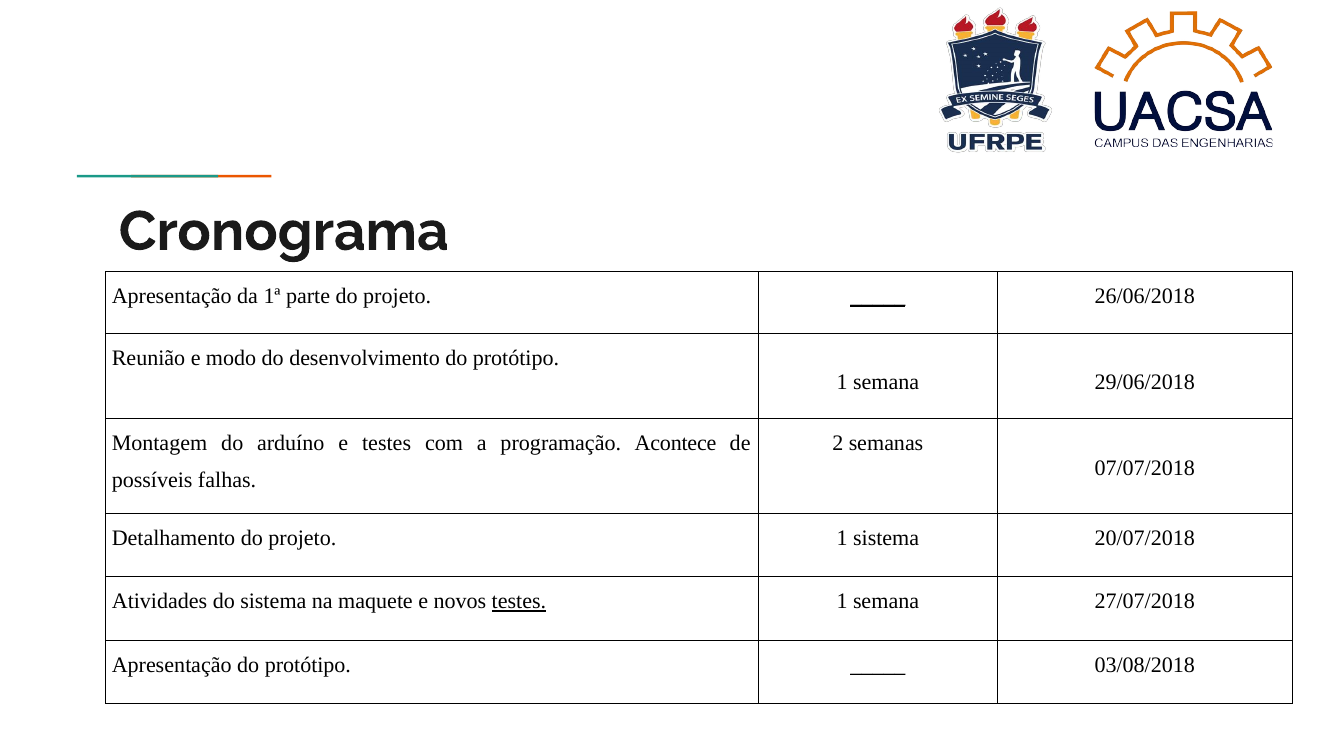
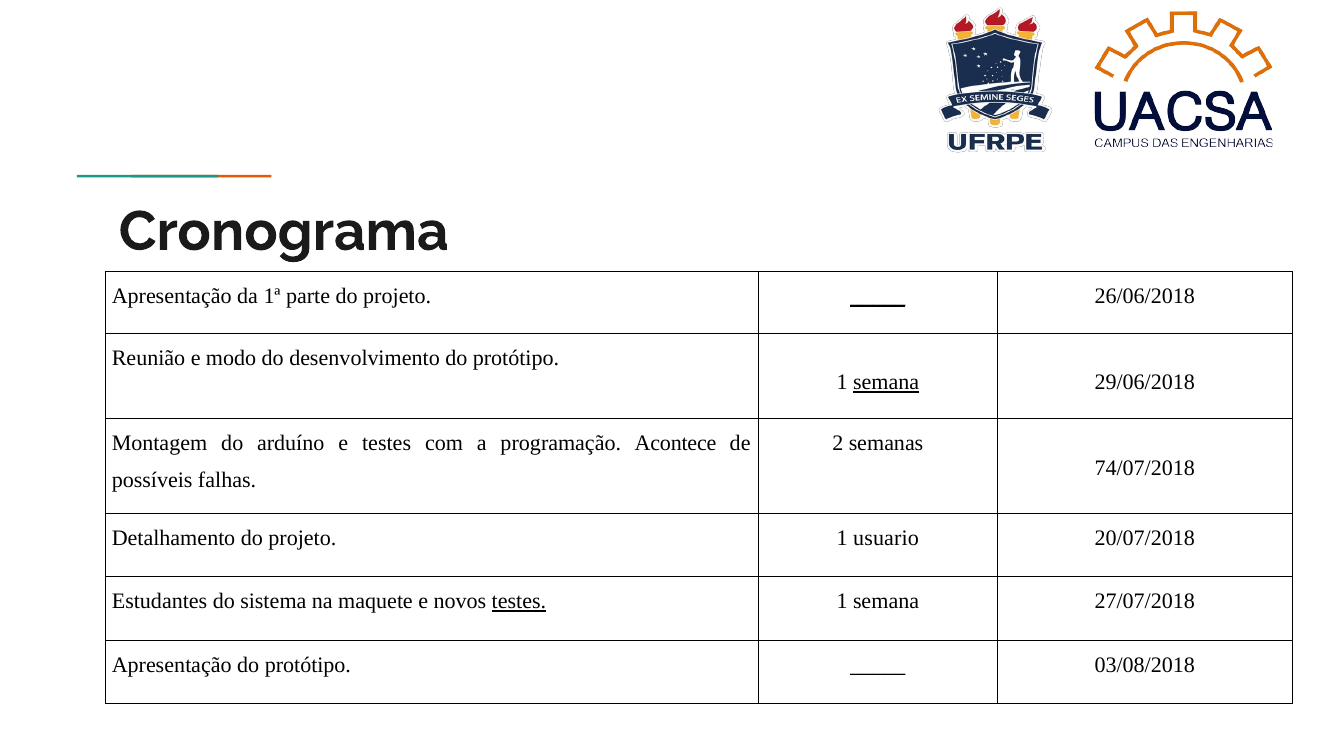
semana at (886, 382) underline: none -> present
07/07/2018: 07/07/2018 -> 74/07/2018
1 sistema: sistema -> usuario
Atividades: Atividades -> Estudantes
